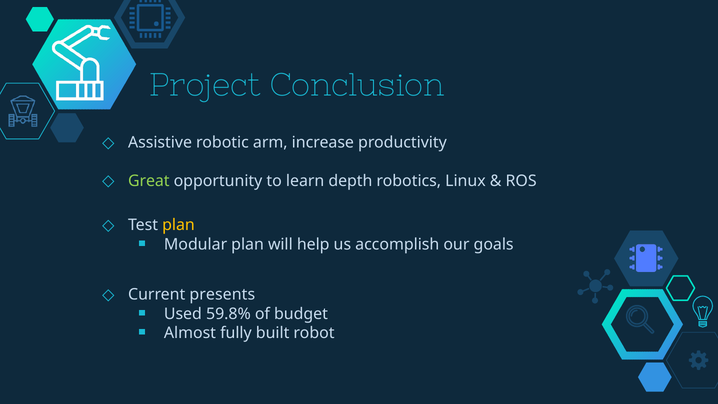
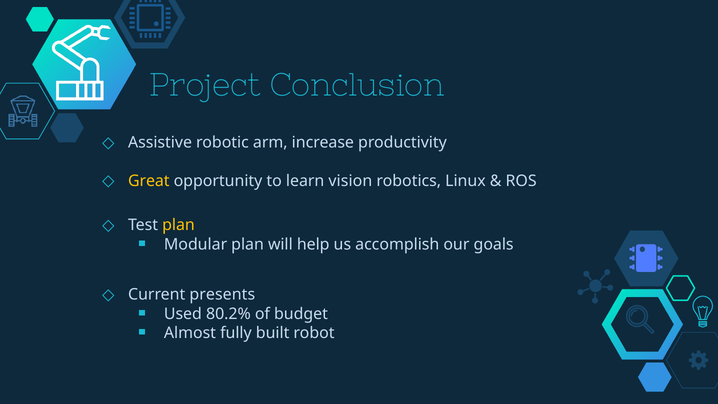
Great colour: light green -> yellow
depth: depth -> vision
59.8%: 59.8% -> 80.2%
